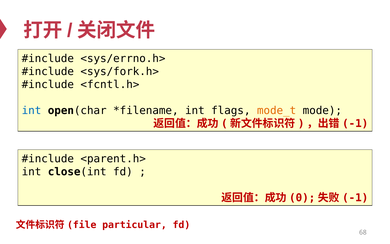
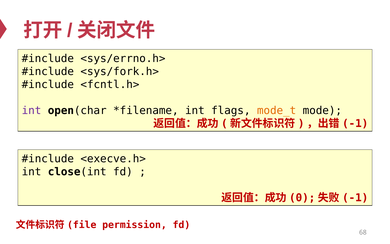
int at (31, 111) colour: blue -> purple
<parent.h>: <parent.h> -> <execve.h>
particular: particular -> permission
